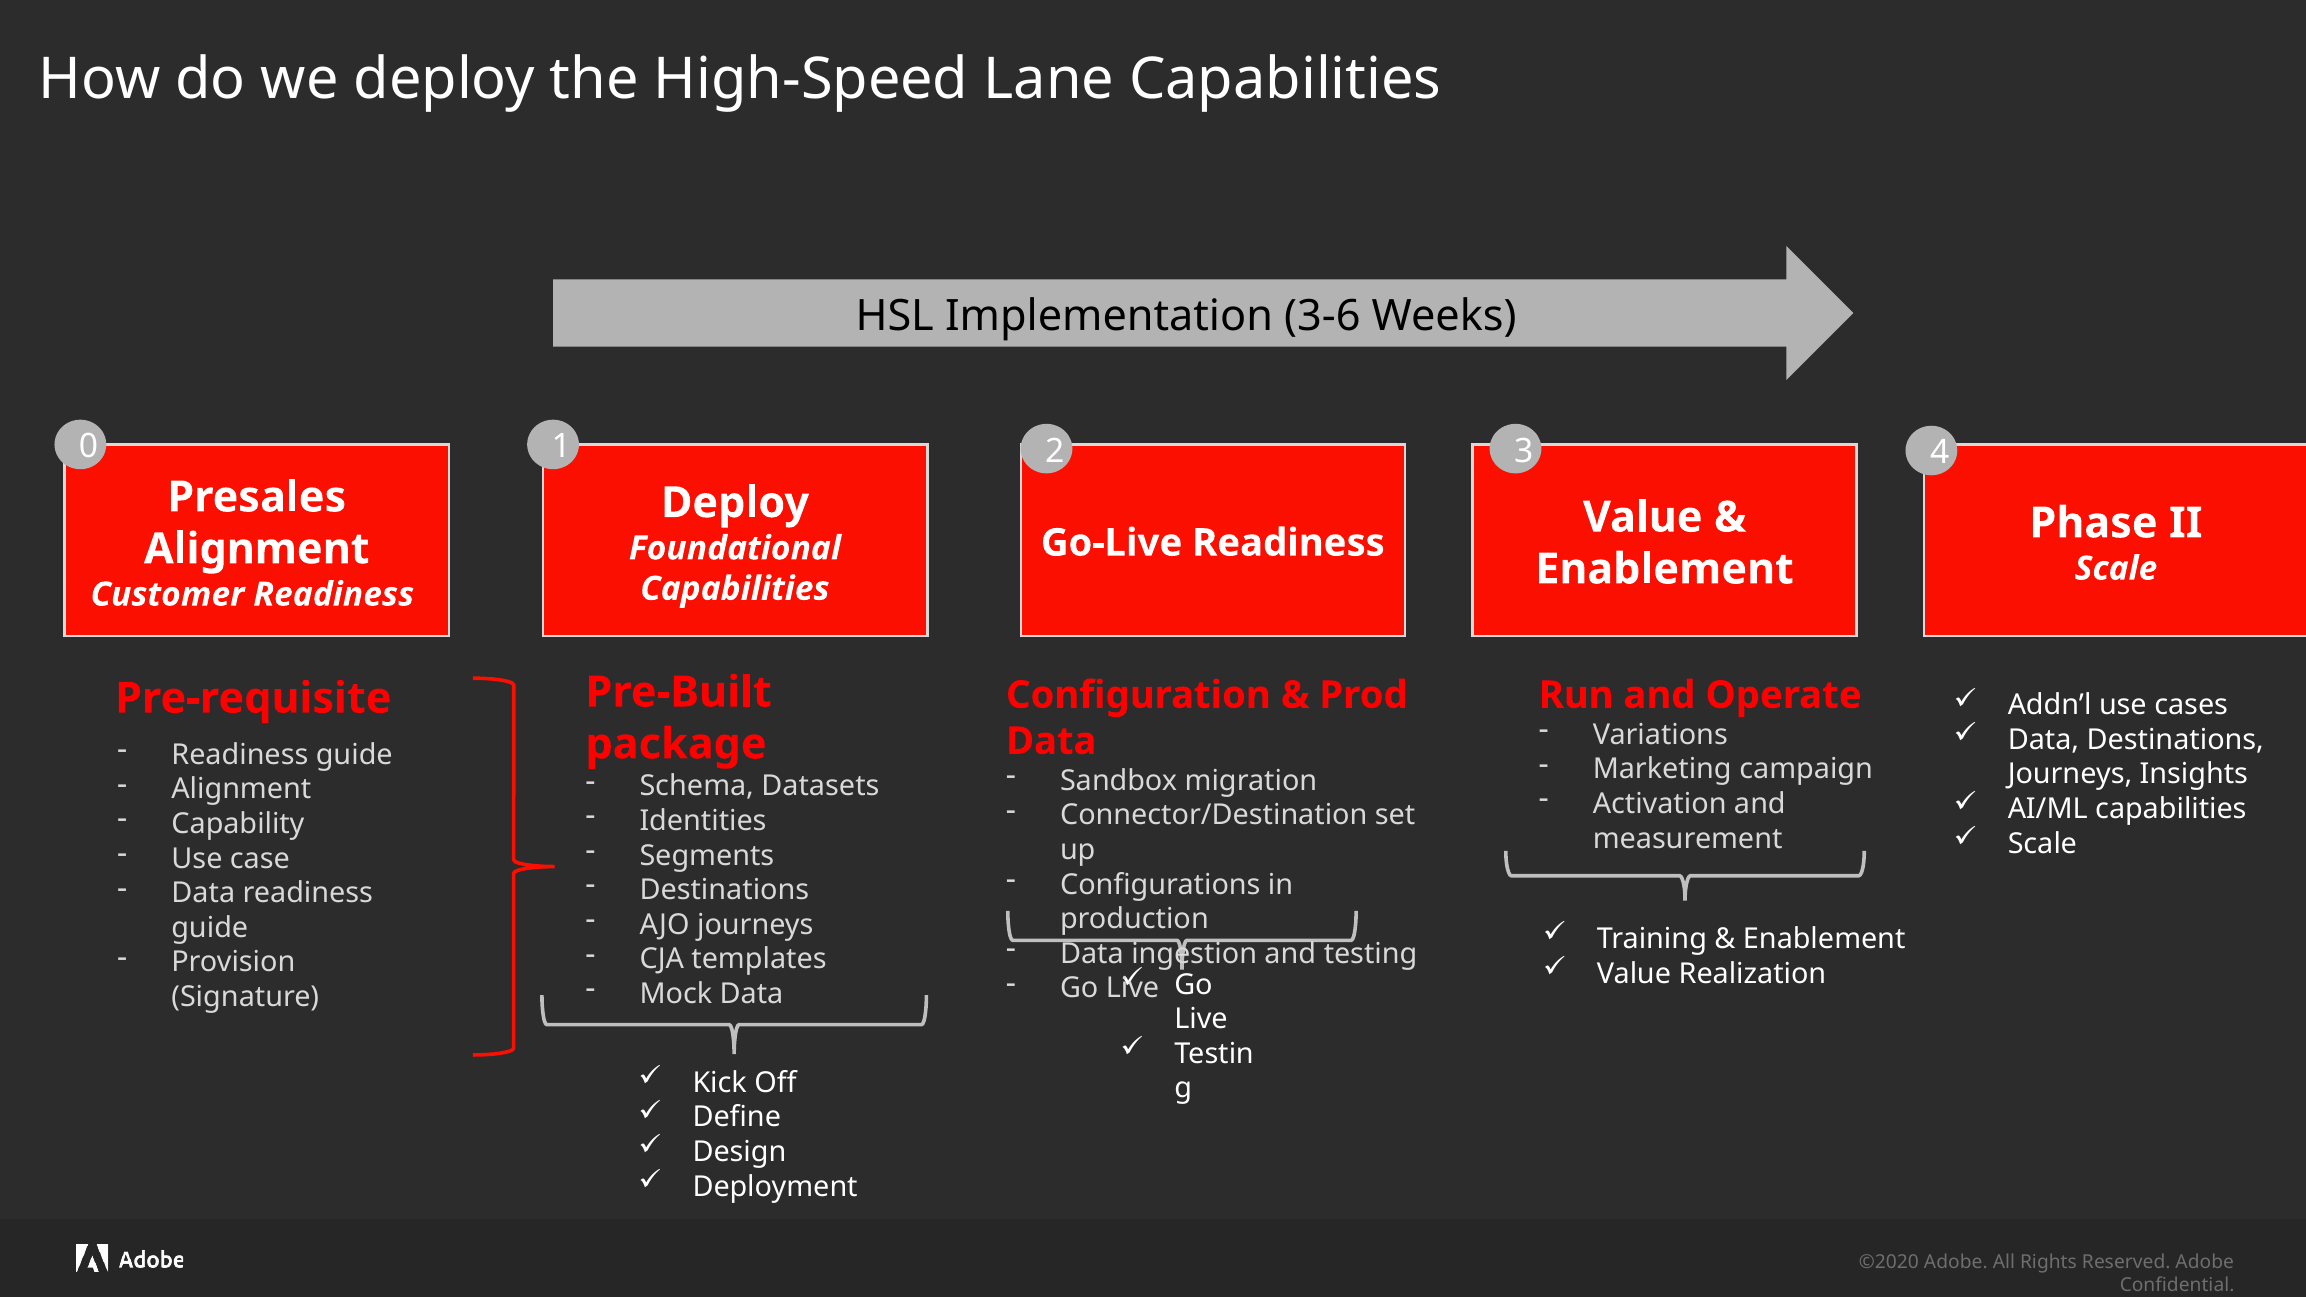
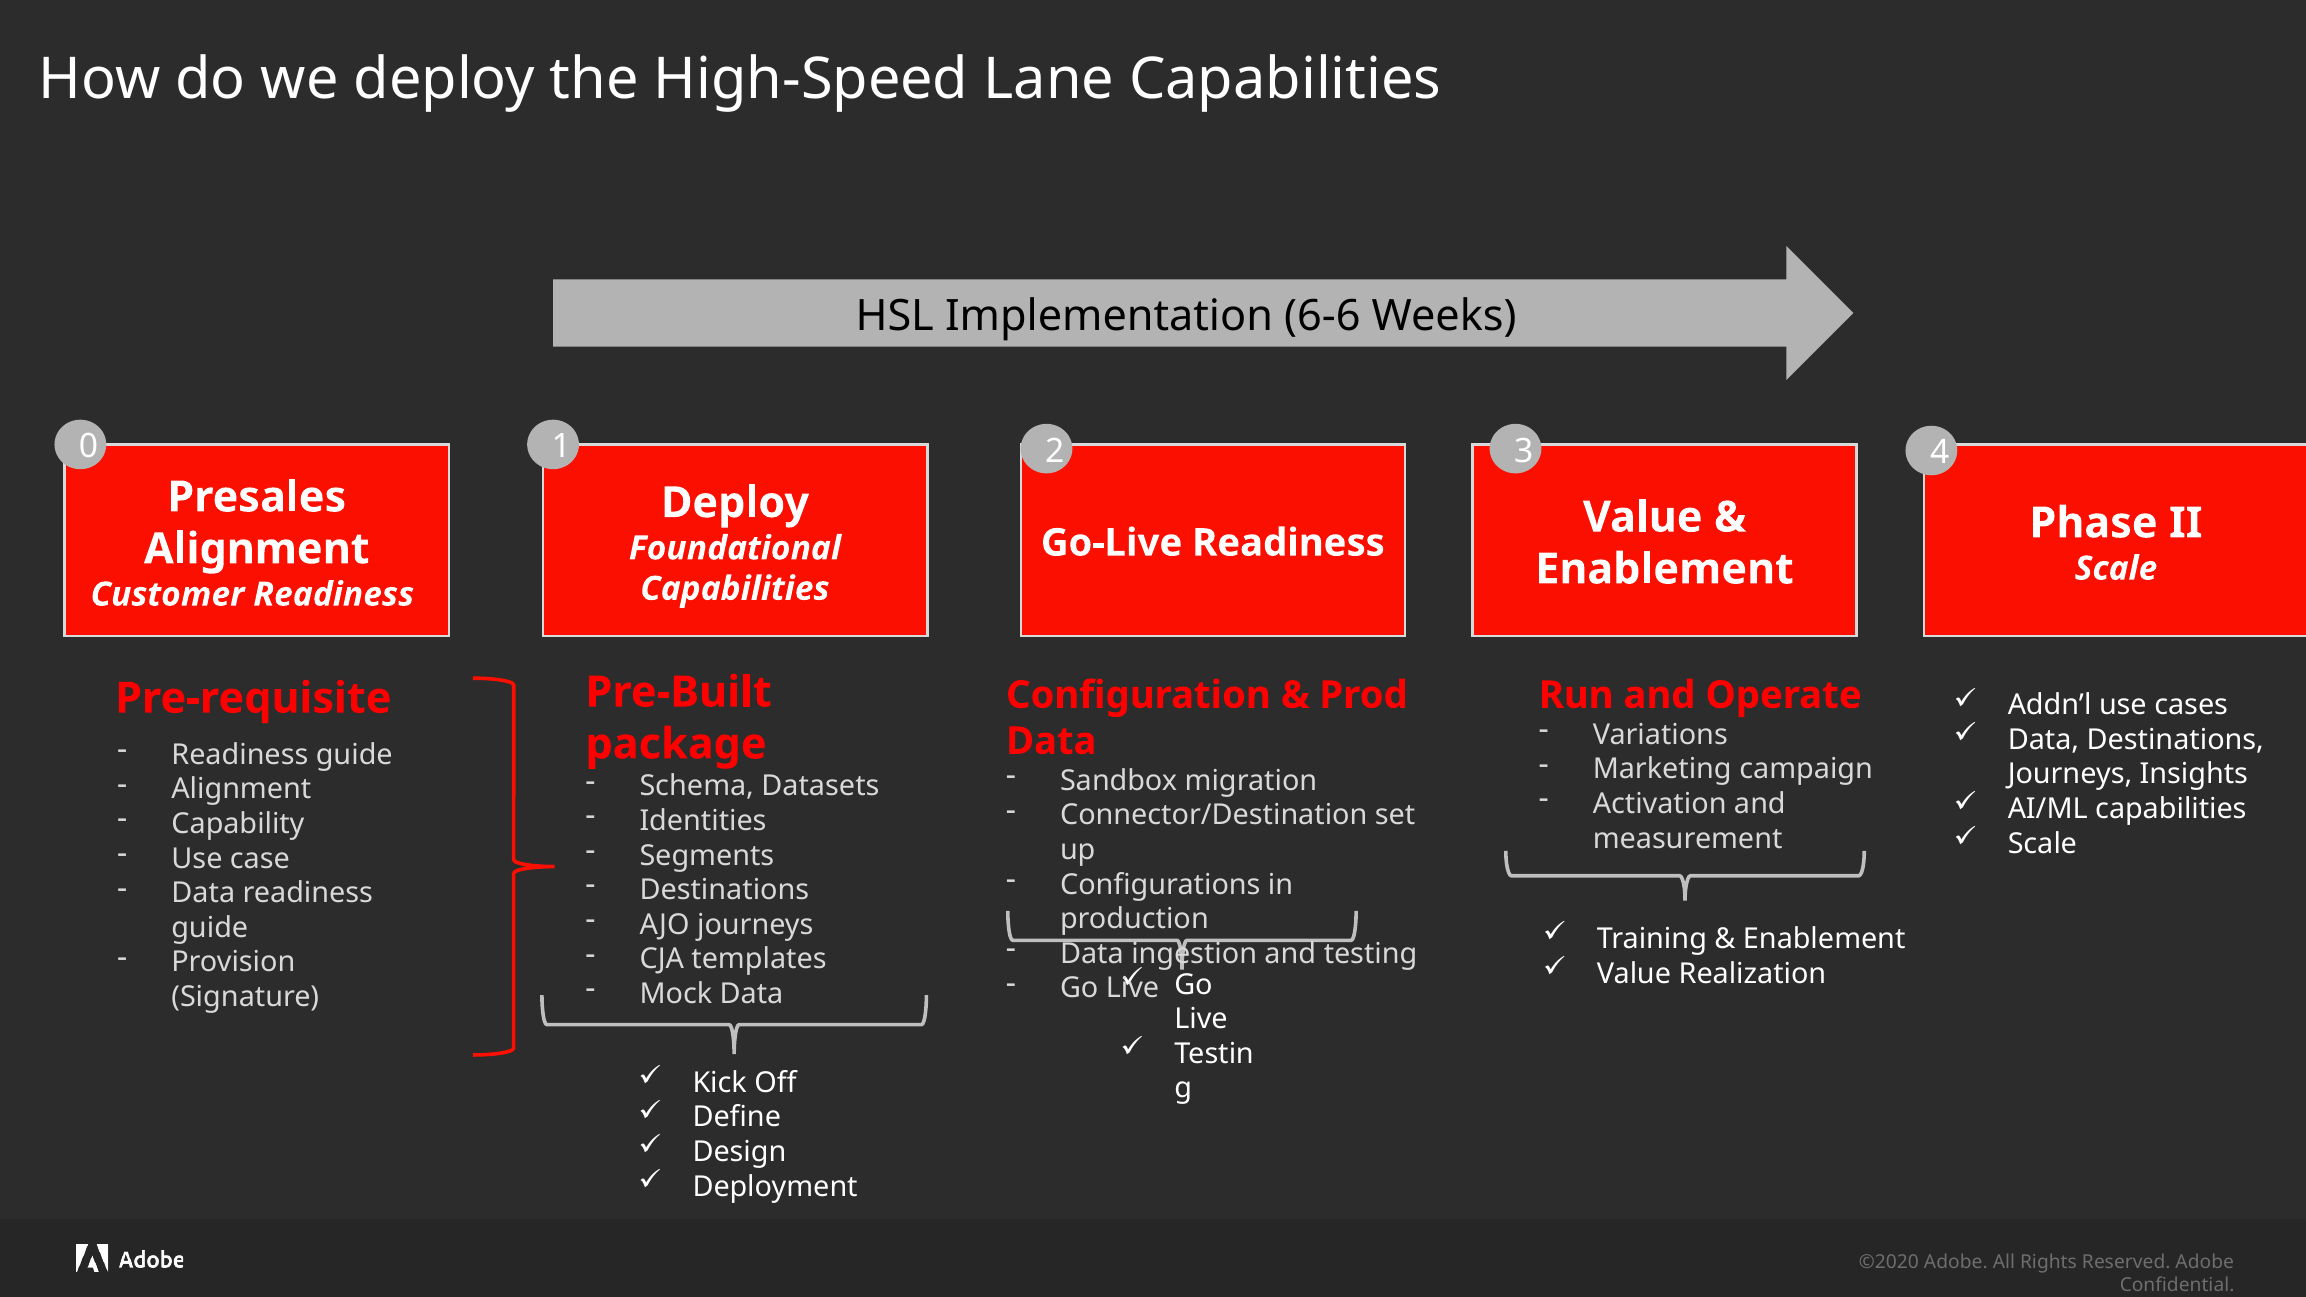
3-6: 3-6 -> 6-6
